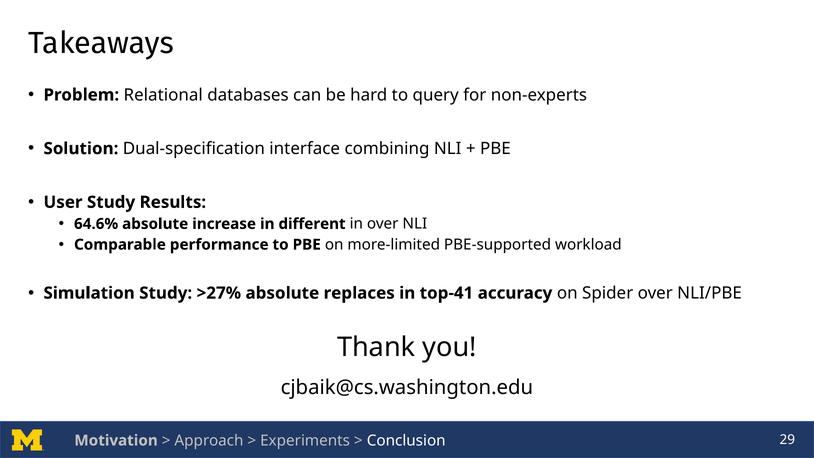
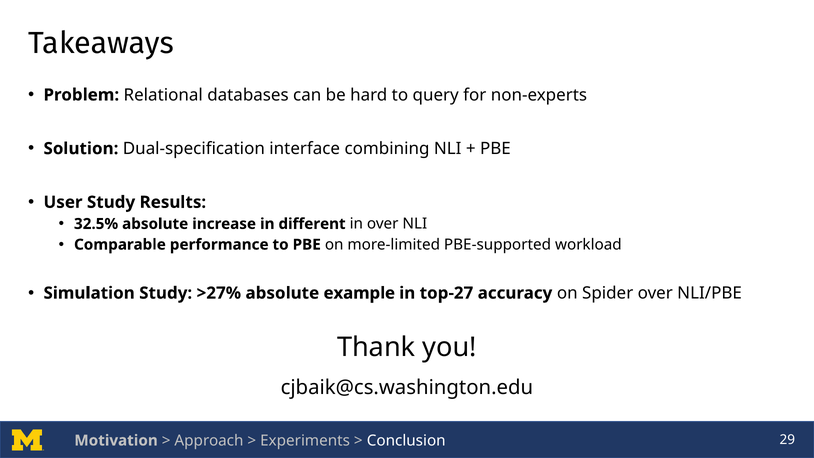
64.6%: 64.6% -> 32.5%
replaces: replaces -> example
top-41: top-41 -> top-27
